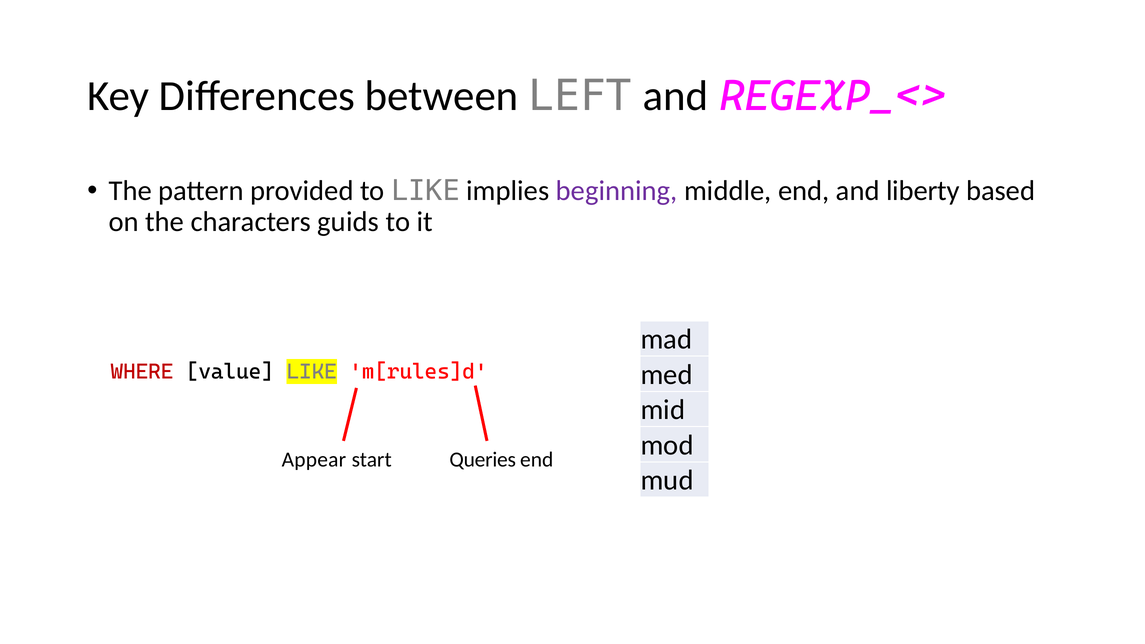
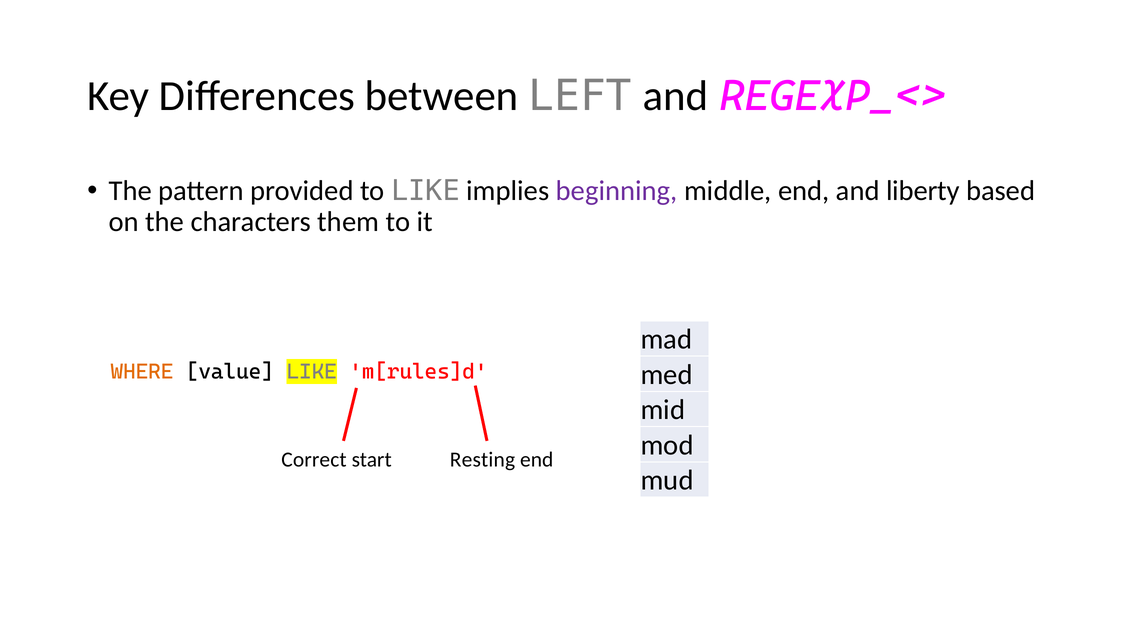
guids: guids -> them
WHERE colour: red -> orange
Appear: Appear -> Correct
Queries: Queries -> Resting
